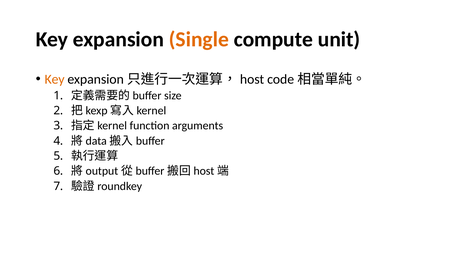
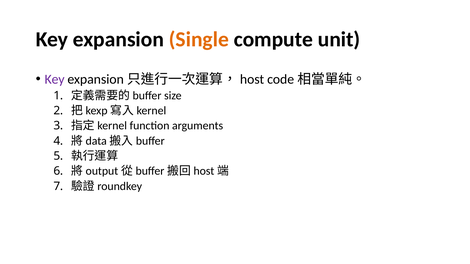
Key at (55, 79) colour: orange -> purple
